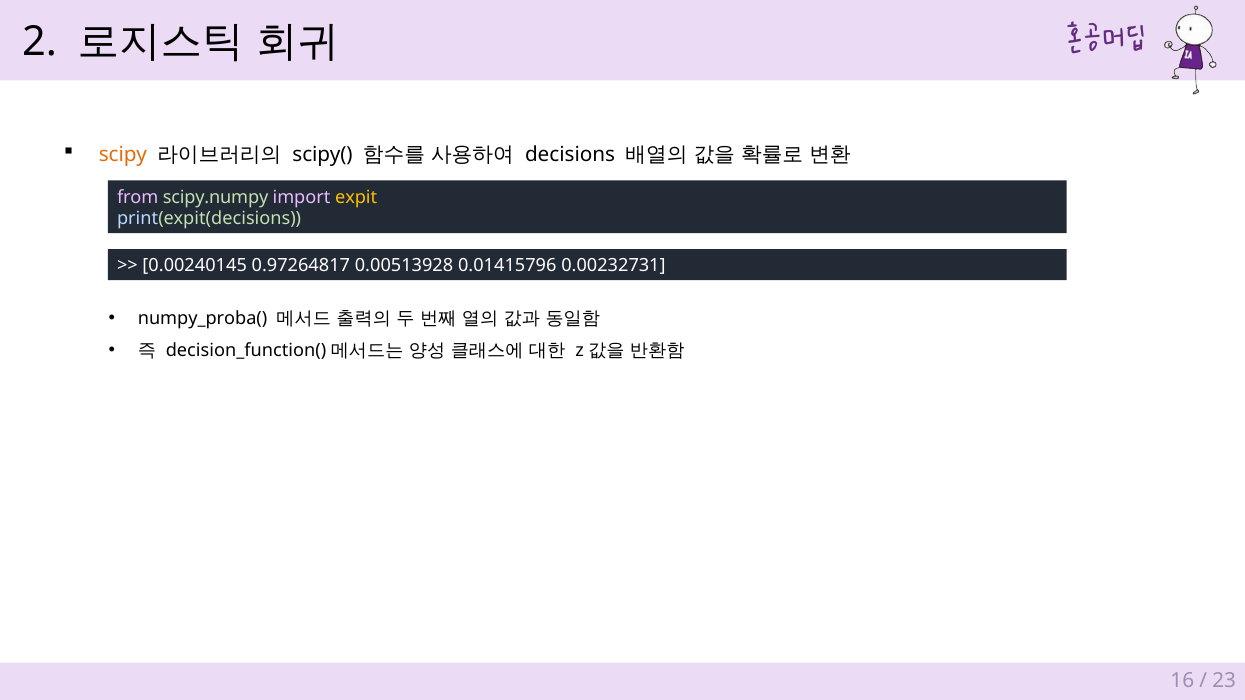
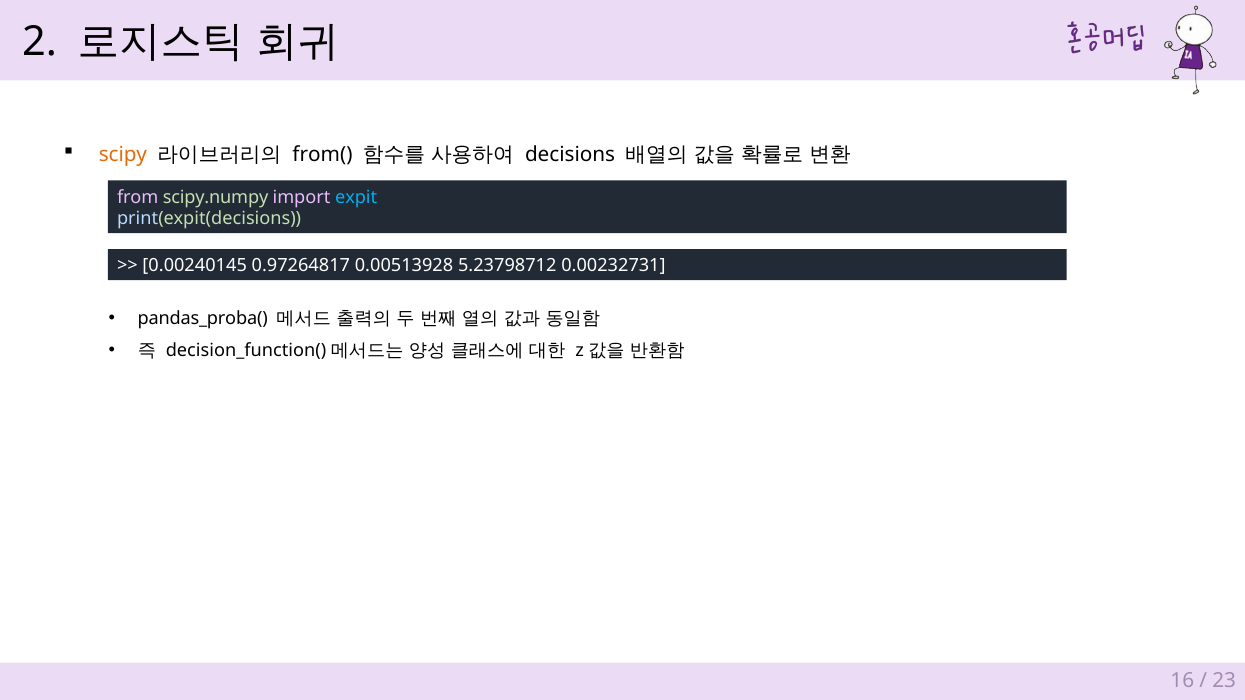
scipy(: scipy( -> from(
expit colour: yellow -> light blue
0.01415796: 0.01415796 -> 5.23798712
numpy_proba(: numpy_proba( -> pandas_proba(
